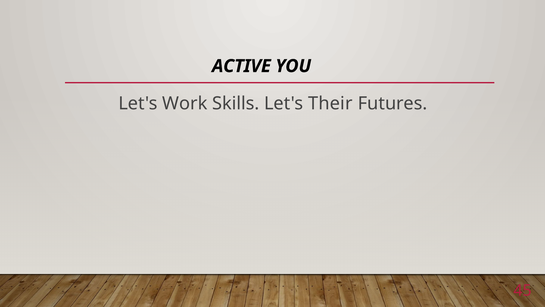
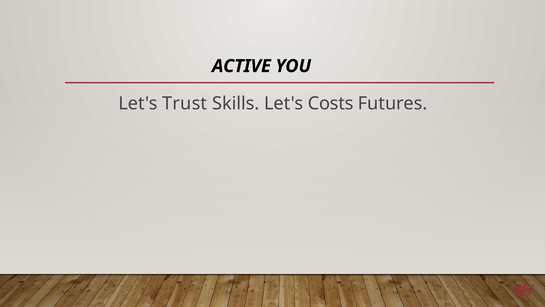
Work: Work -> Trust
Their: Their -> Costs
